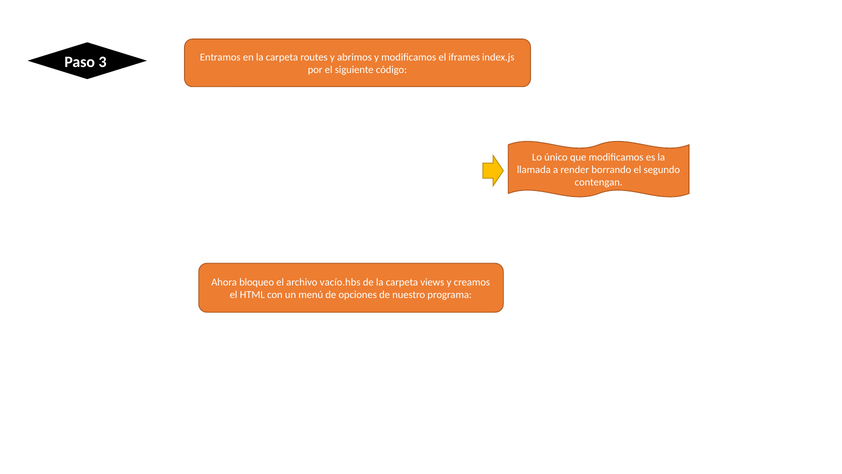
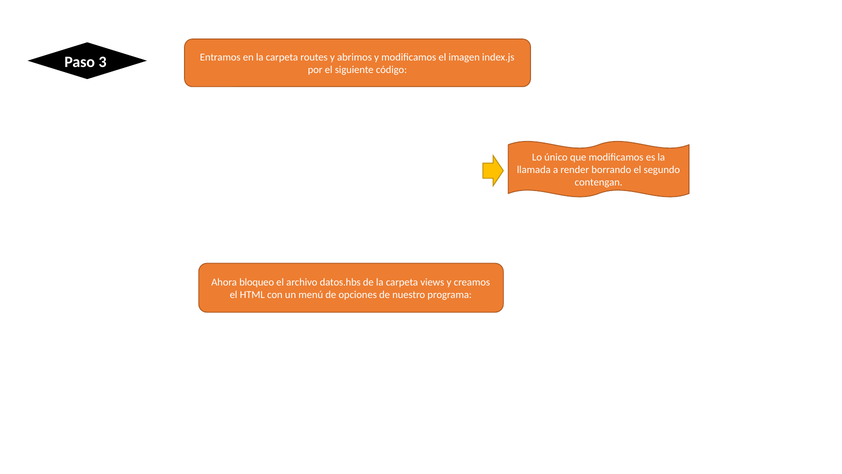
iframes: iframes -> imagen
vacío.hbs: vacío.hbs -> datos.hbs
